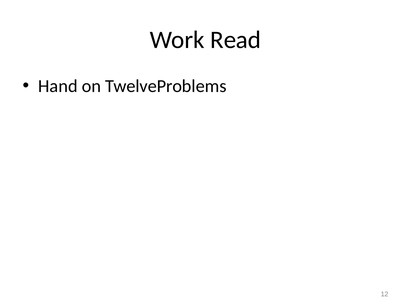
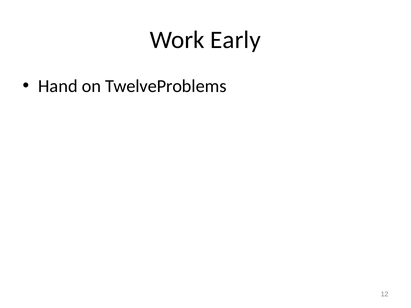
Read: Read -> Early
